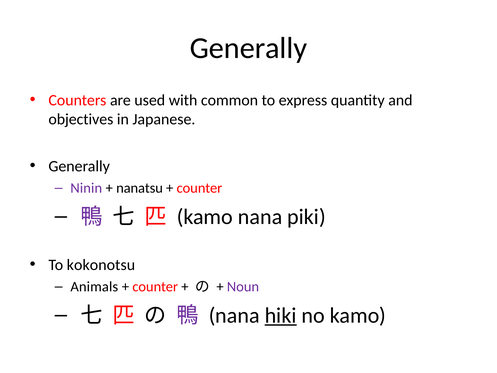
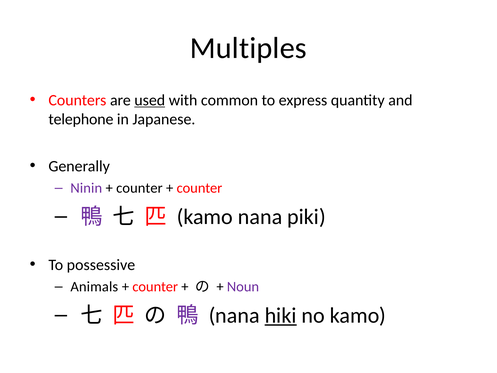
Generally at (248, 48): Generally -> Multiples
used underline: none -> present
objectives: objectives -> telephone
nanatsu at (140, 188): nanatsu -> counter
kokonotsu: kokonotsu -> possessive
